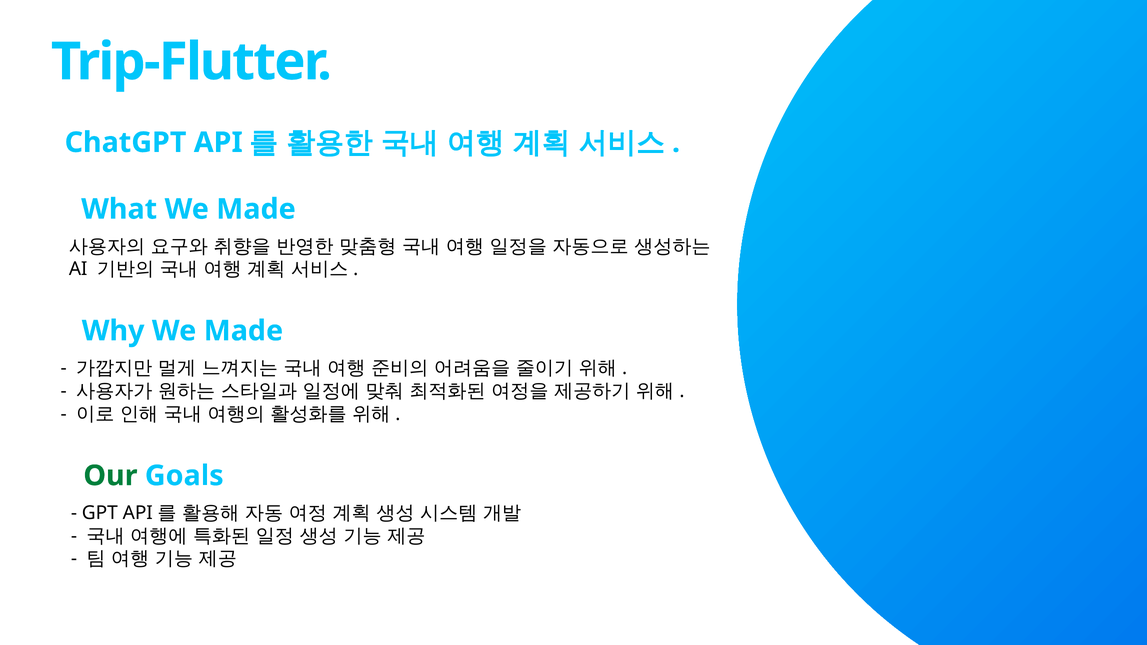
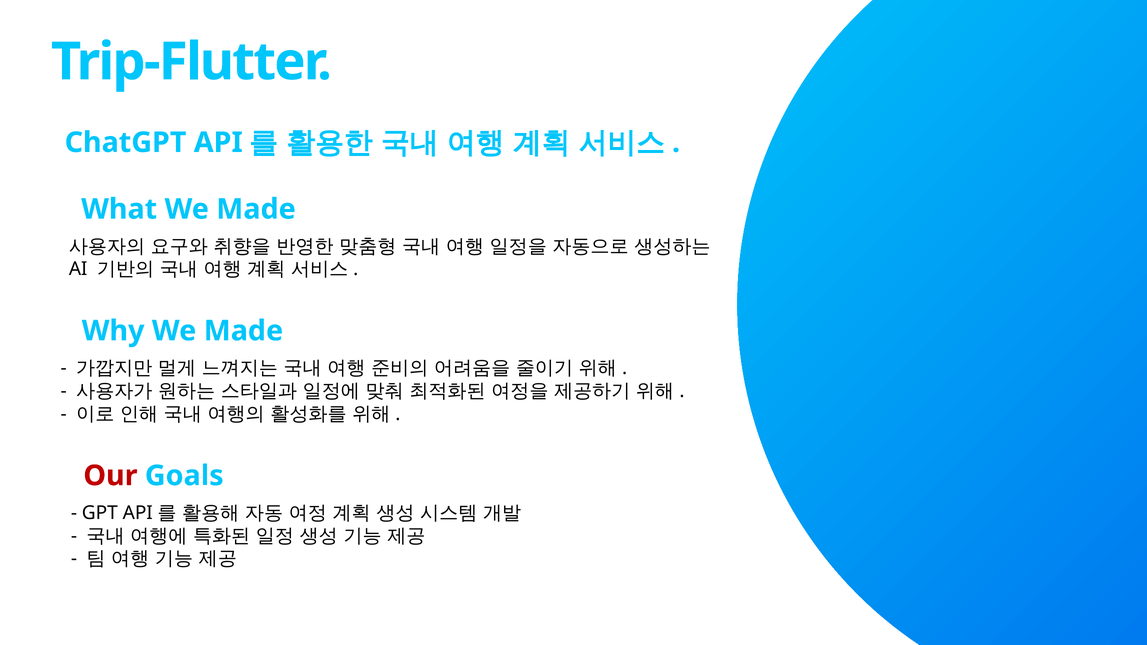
Our colour: green -> red
